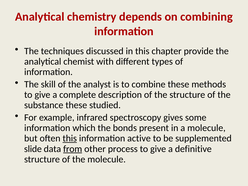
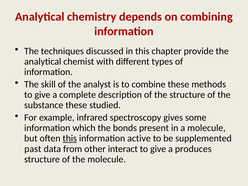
slide: slide -> past
from underline: present -> none
process: process -> interact
definitive: definitive -> produces
